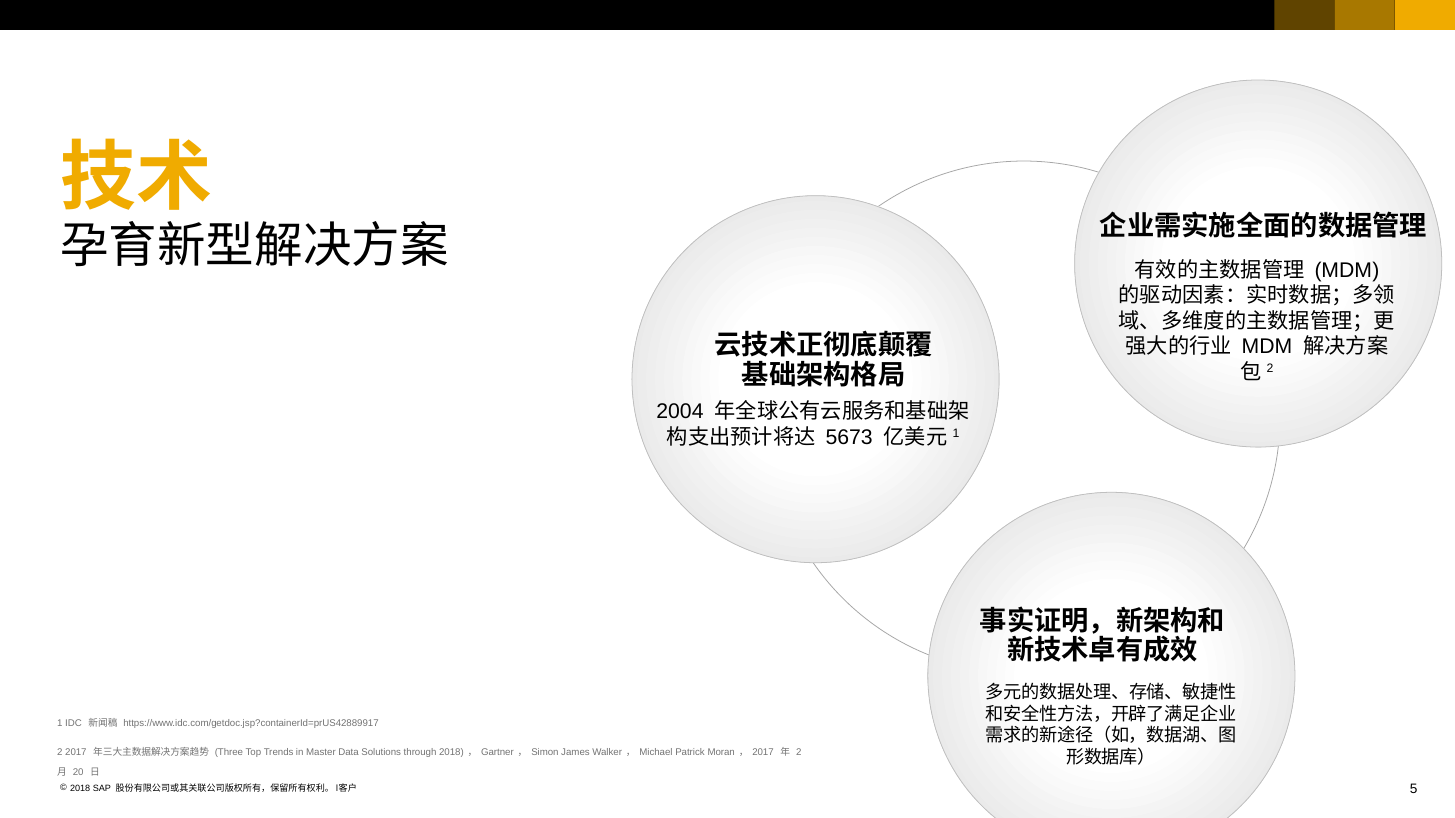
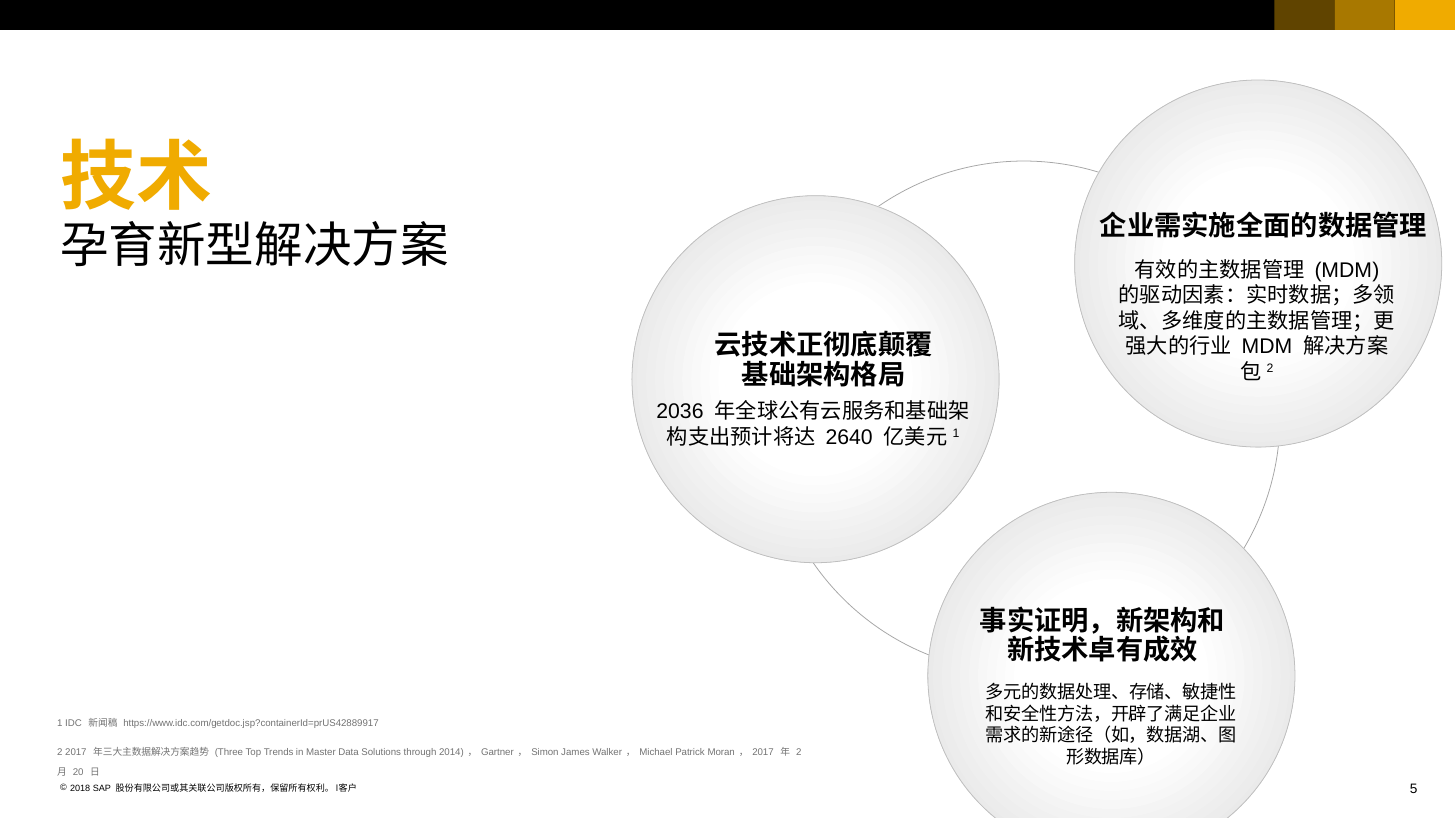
2004: 2004 -> 2036
5673: 5673 -> 2640
through 2018: 2018 -> 2014
